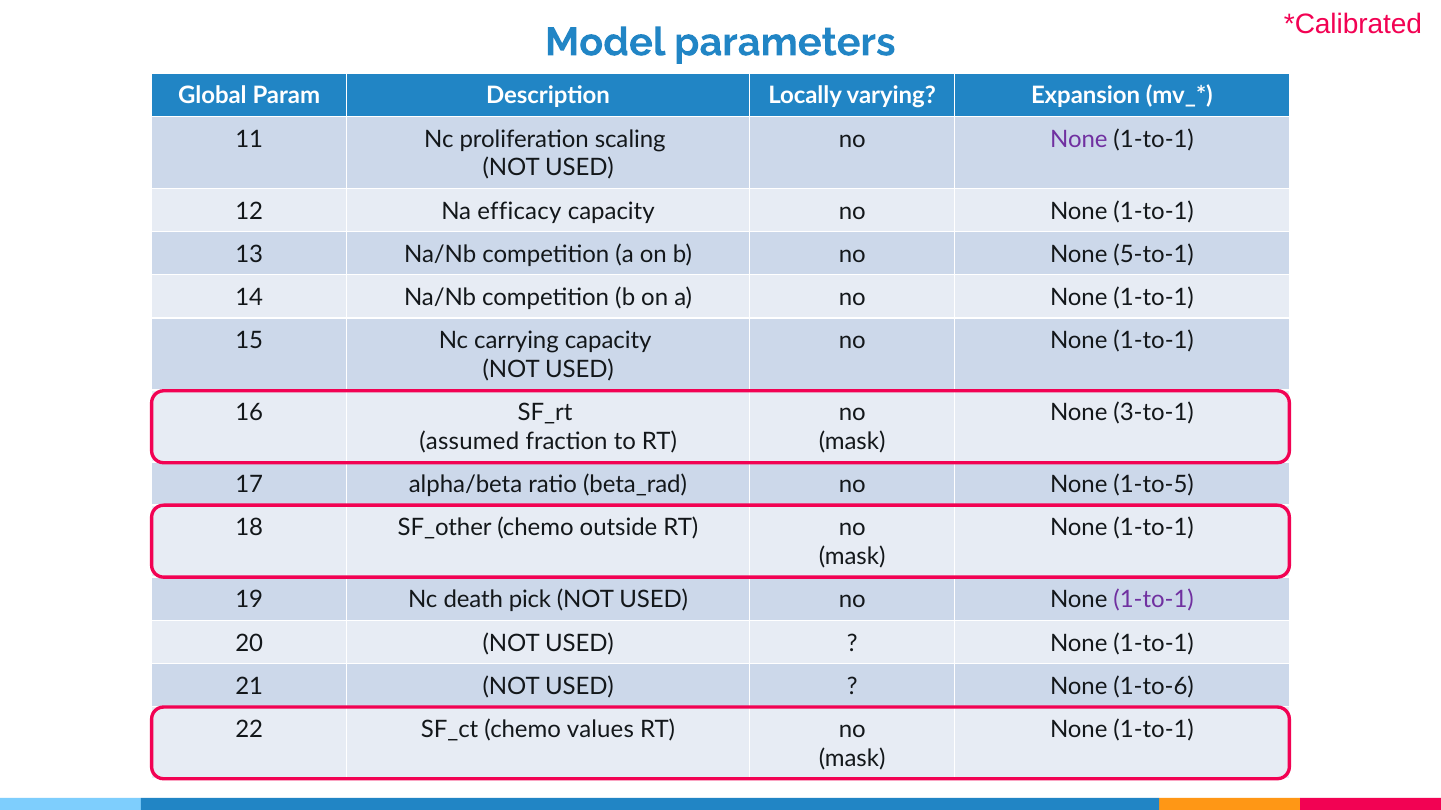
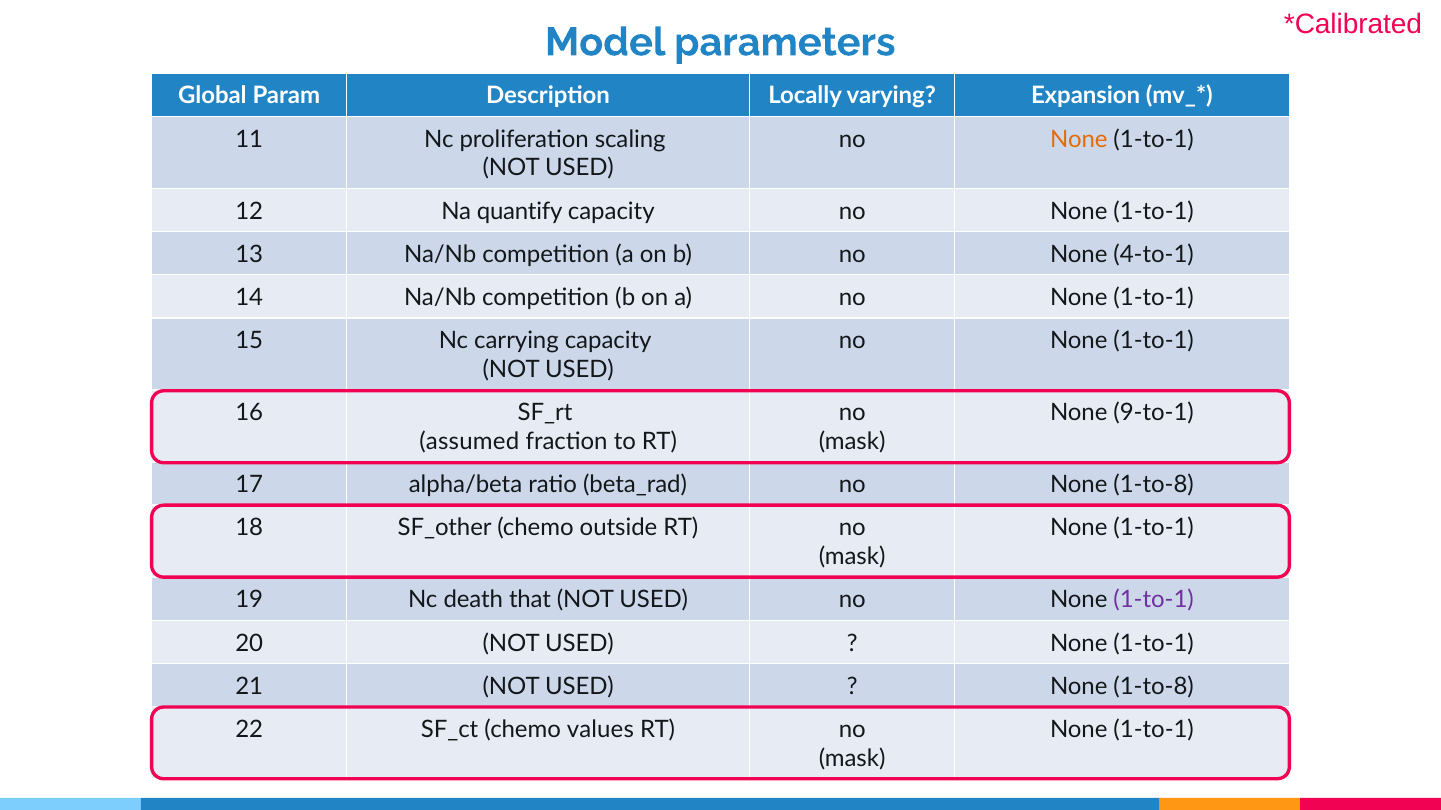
None at (1079, 139) colour: purple -> orange
efficacy: efficacy -> quantify
5-to-1: 5-to-1 -> 4-to-1
3-to-1: 3-to-1 -> 9-to-1
no None 1-to-5: 1-to-5 -> 1-to-8
pick: pick -> that
1-to-6 at (1154, 687): 1-to-6 -> 1-to-8
